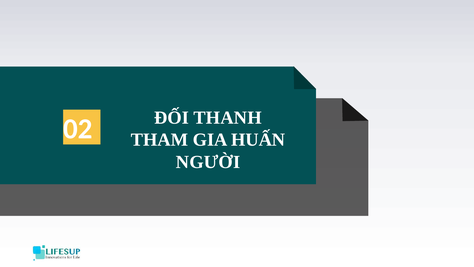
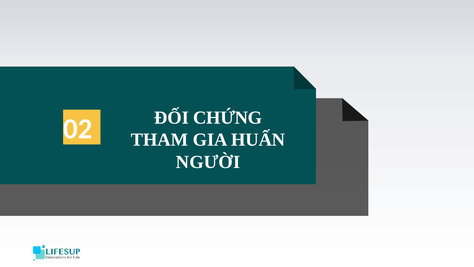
THANH: THANH -> CHỨNG
